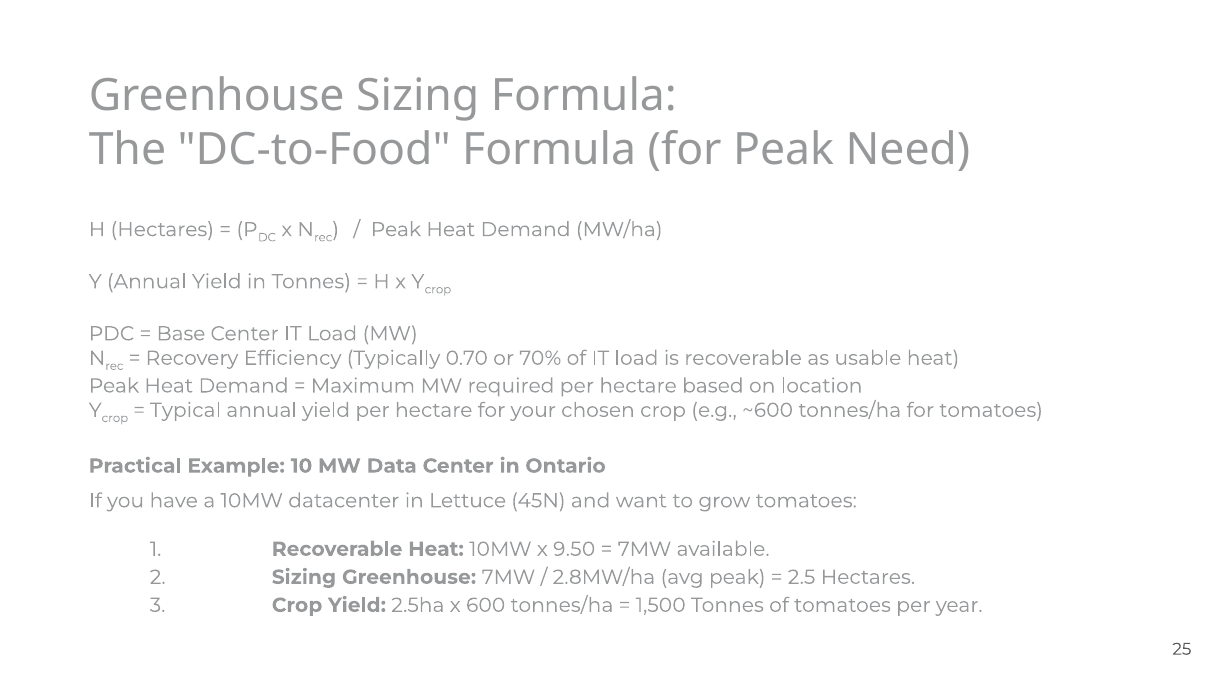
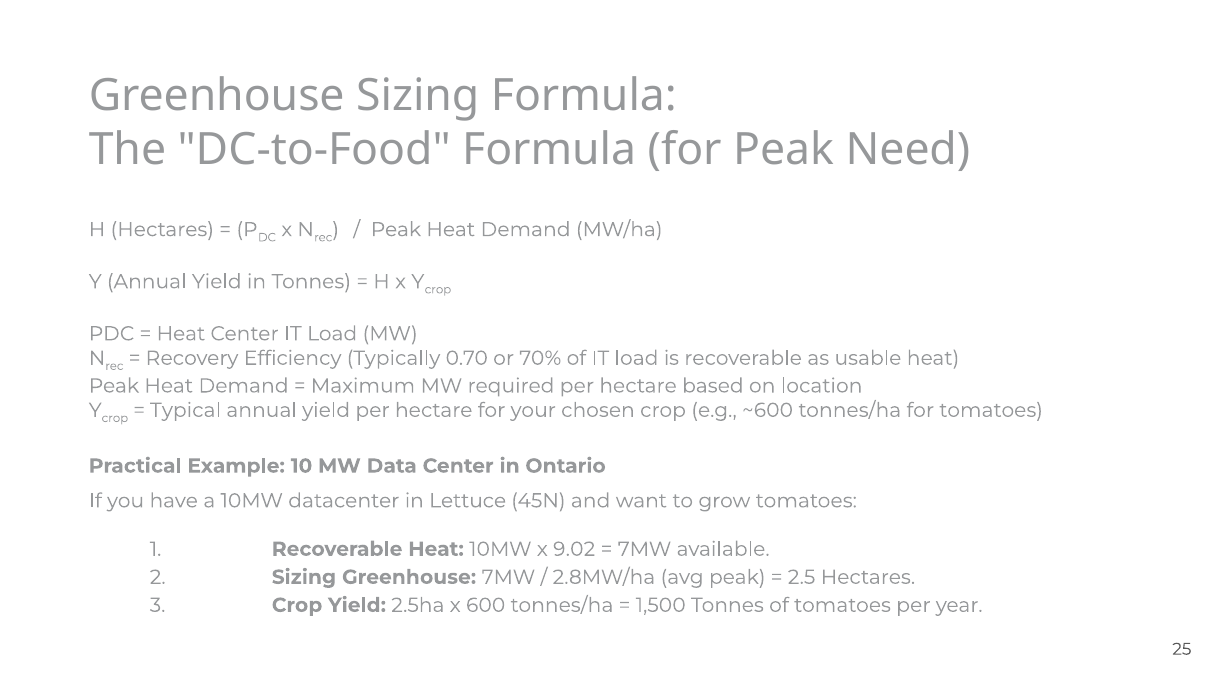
Base at (181, 334): Base -> Heat
9.50: 9.50 -> 9.02
